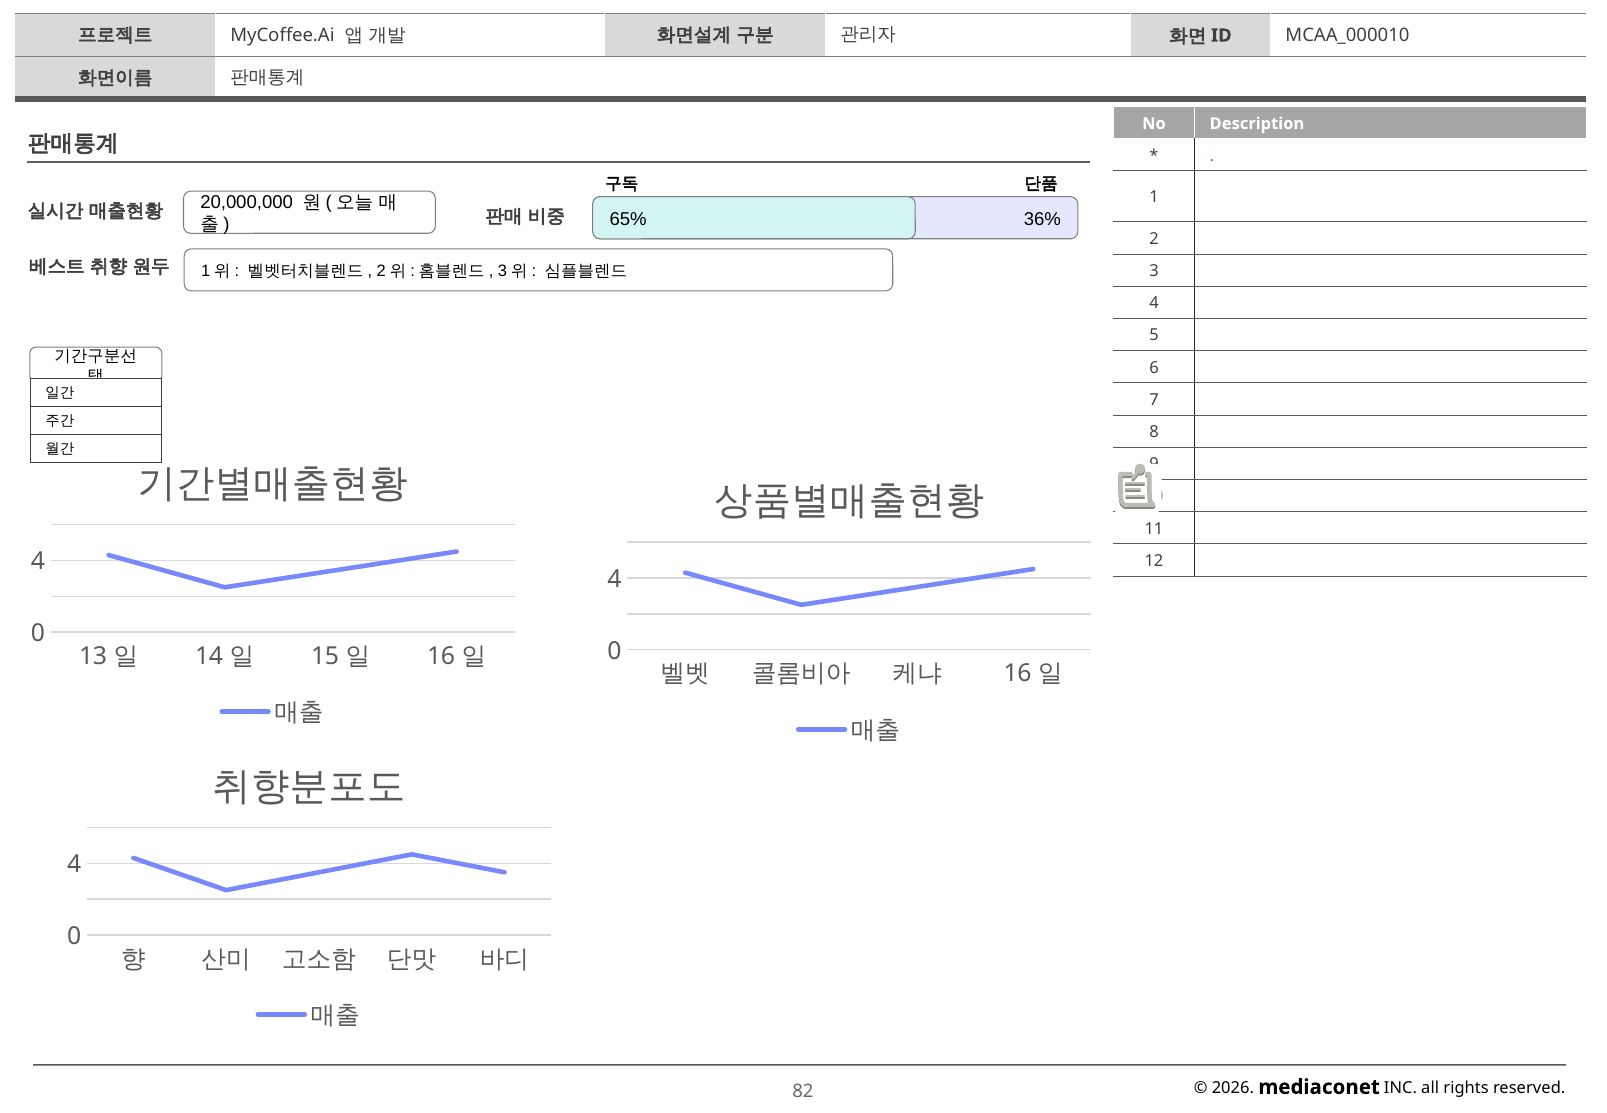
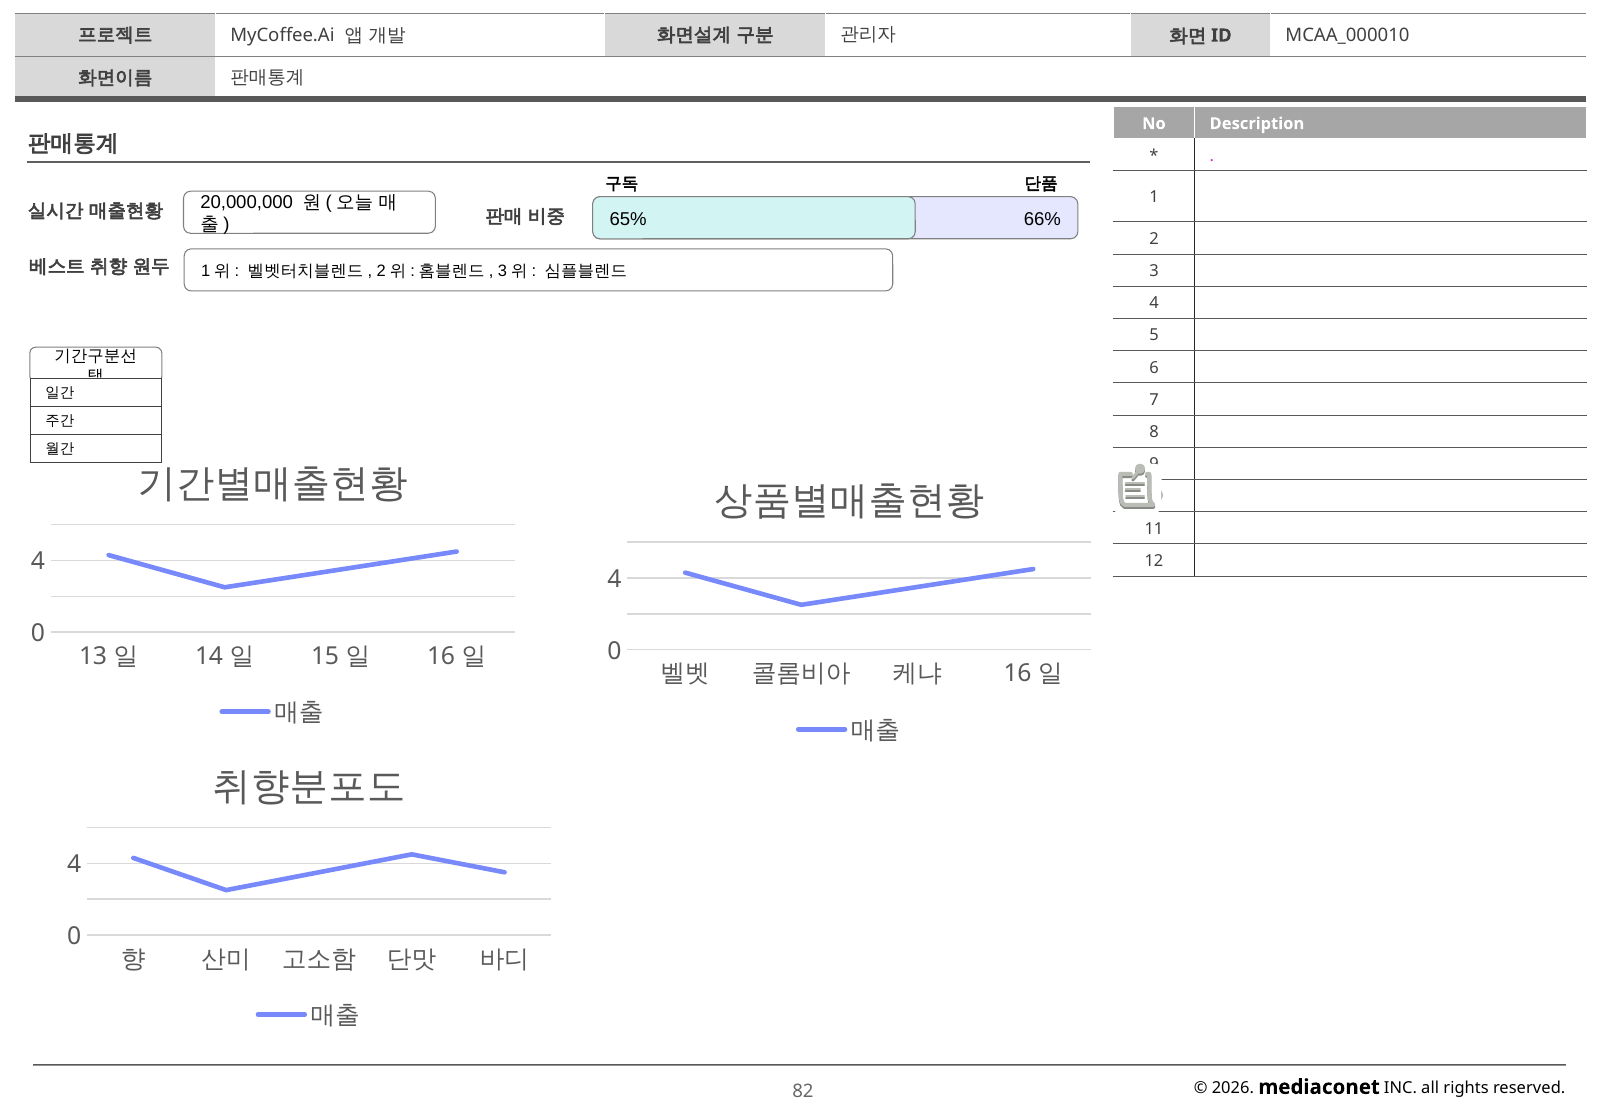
36%: 36% -> 66%
